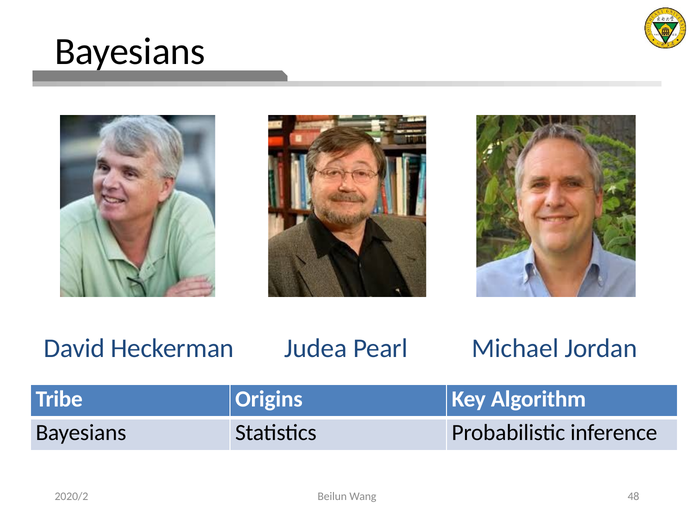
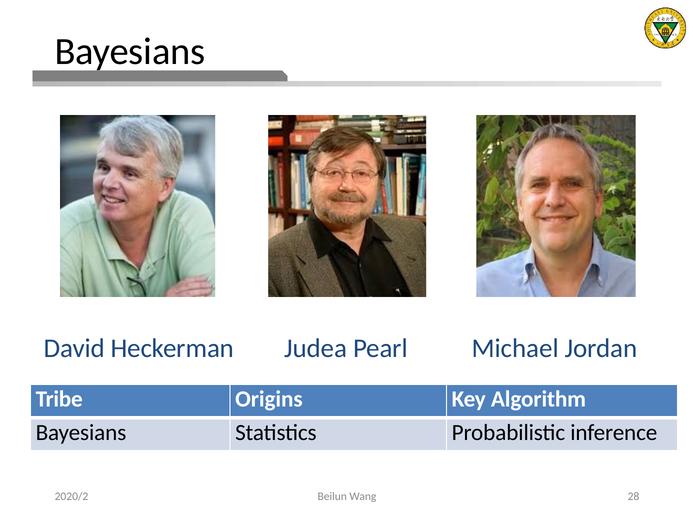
48: 48 -> 28
